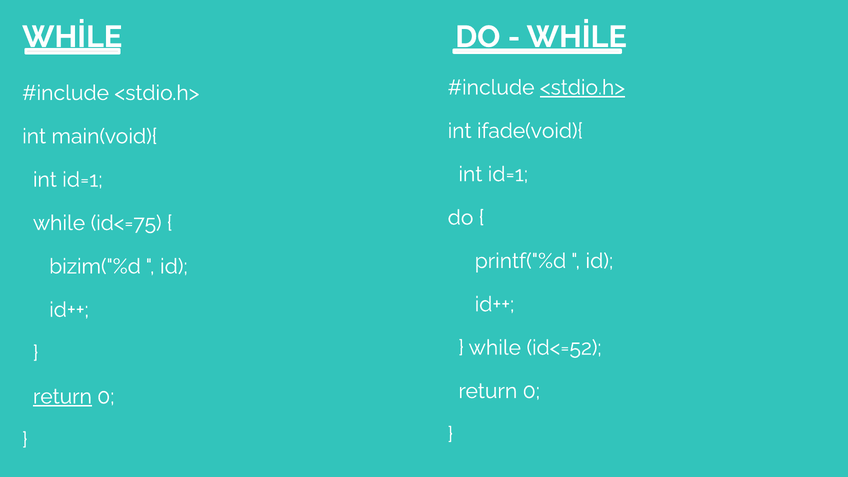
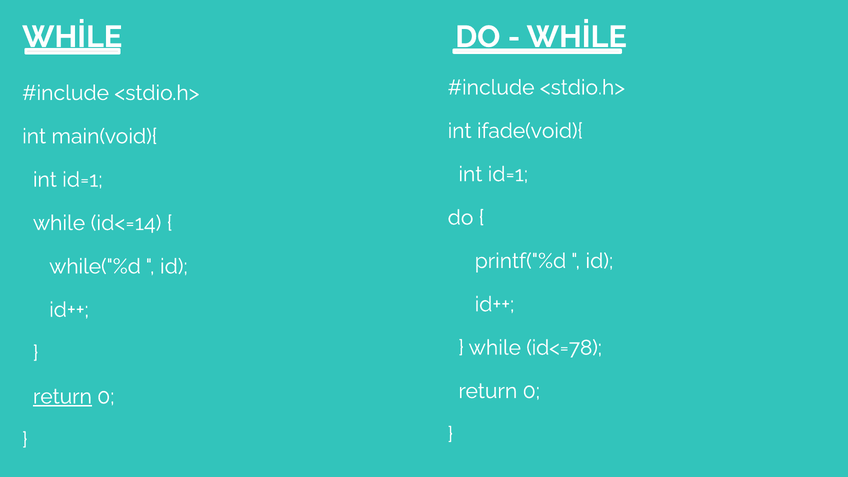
<stdio.h> at (582, 88) underline: present -> none
id<=75: id<=75 -> id<=14
bizim("%d: bizim("%d -> while("%d
id<=52: id<=52 -> id<=78
